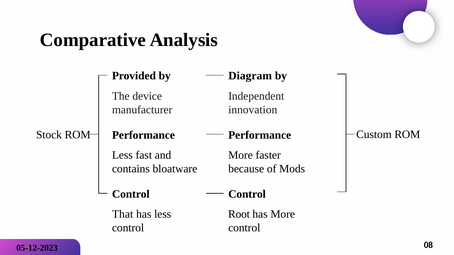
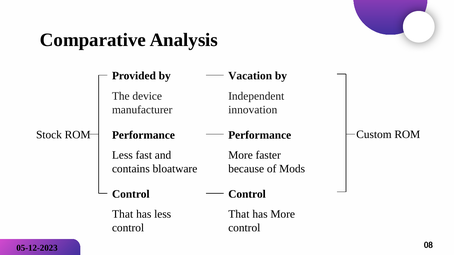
Diagram: Diagram -> Vacation
Root at (239, 215): Root -> That
